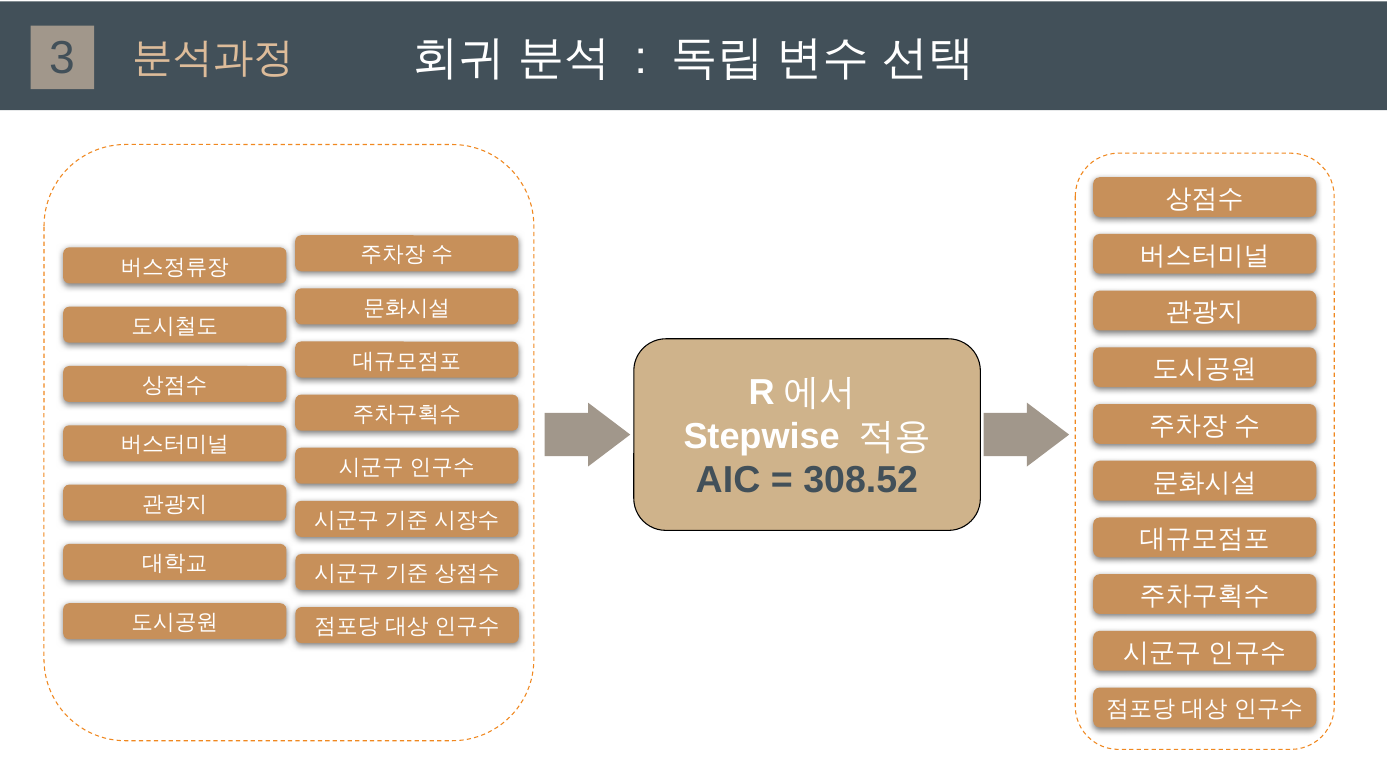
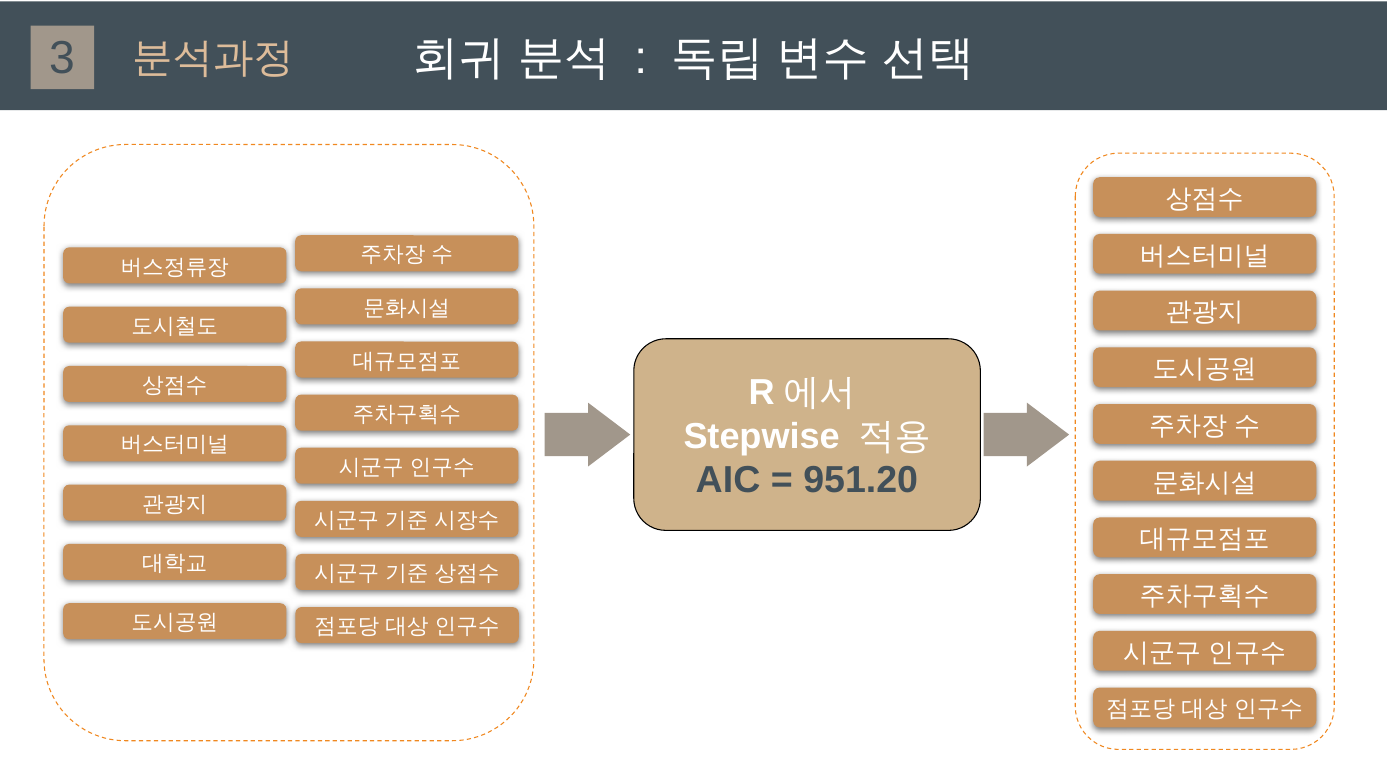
308.52: 308.52 -> 951.20
